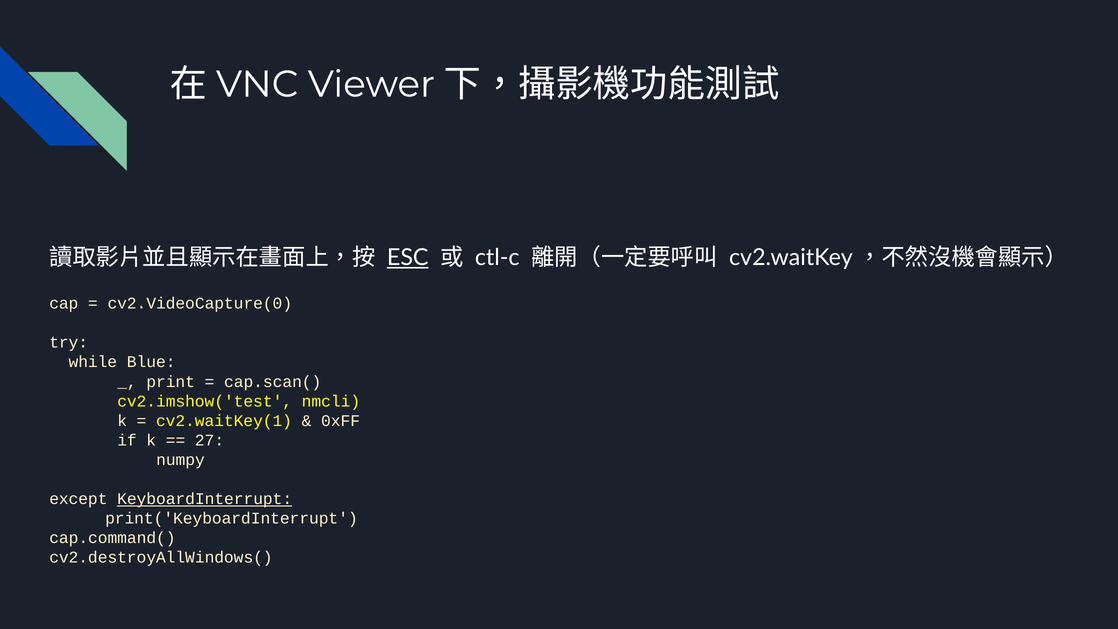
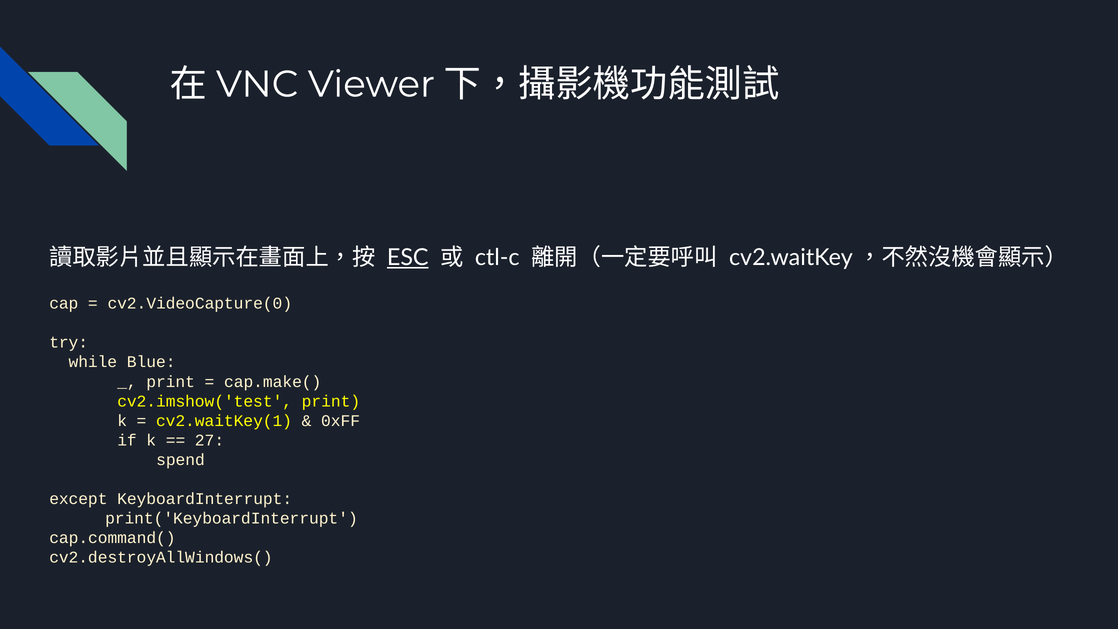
cap.scan(: cap.scan( -> cap.make(
cv2.imshow('test nmcli: nmcli -> print
numpy: numpy -> spend
KeyboardInterrupt underline: present -> none
